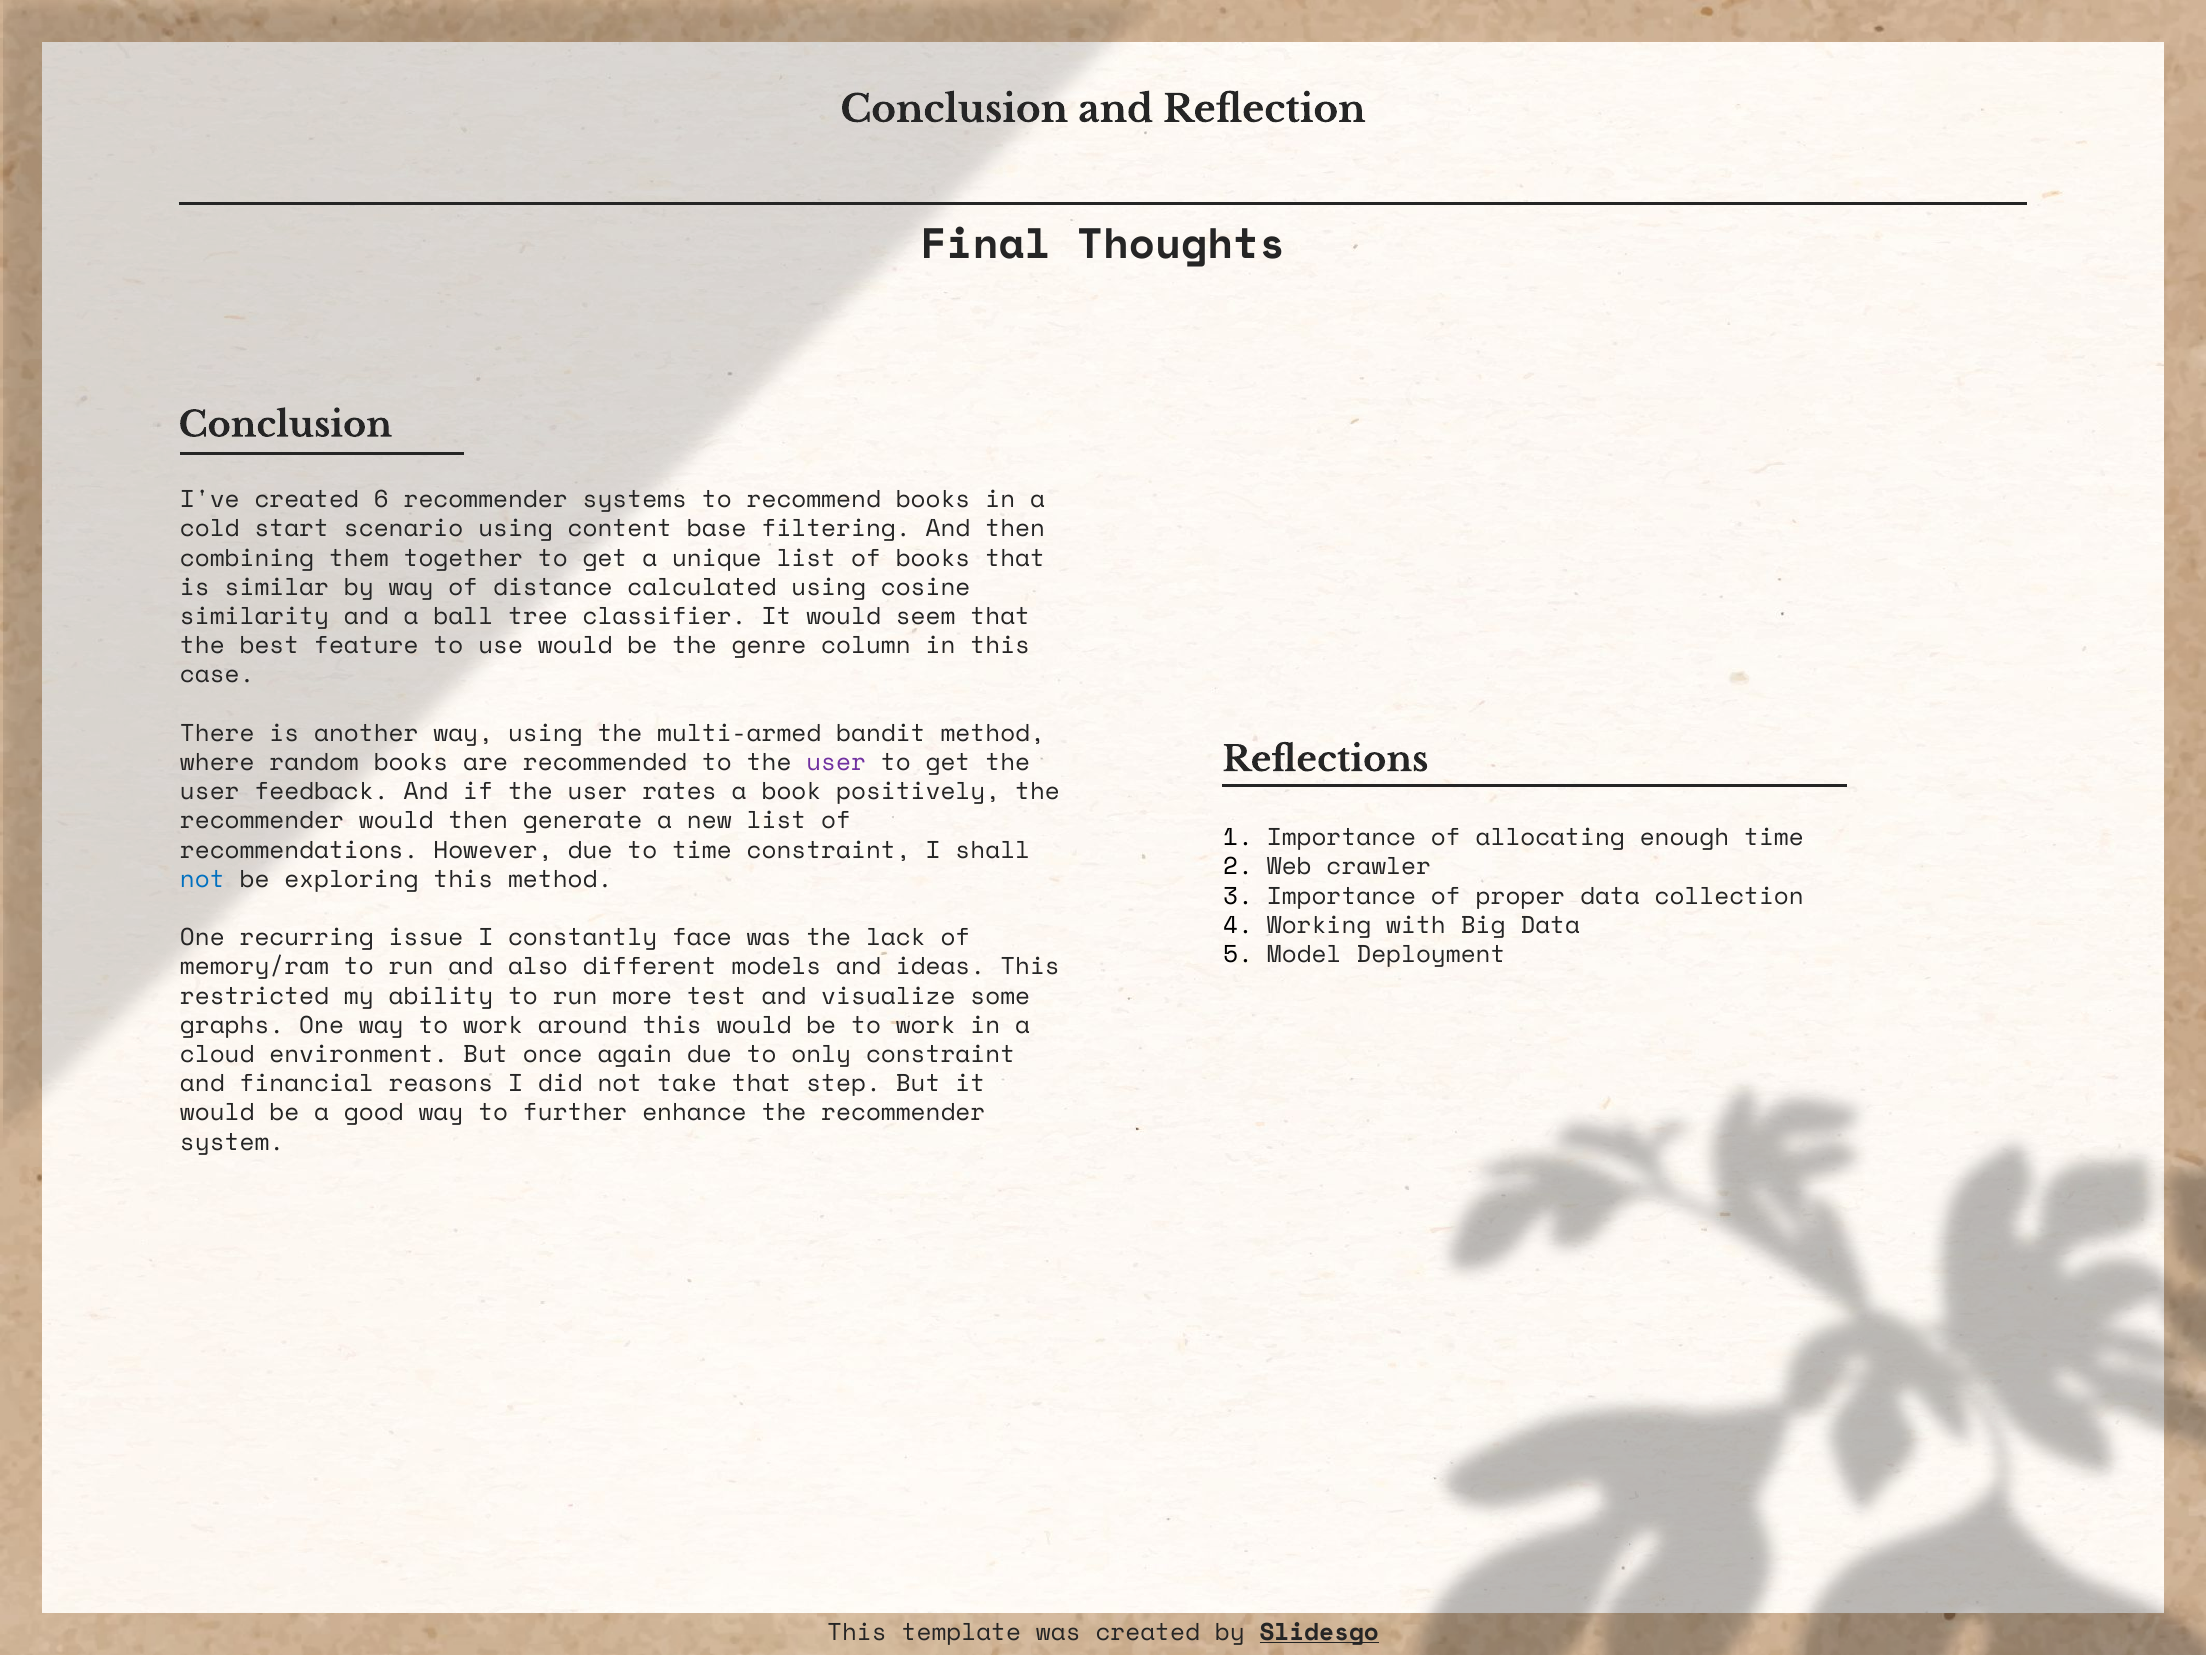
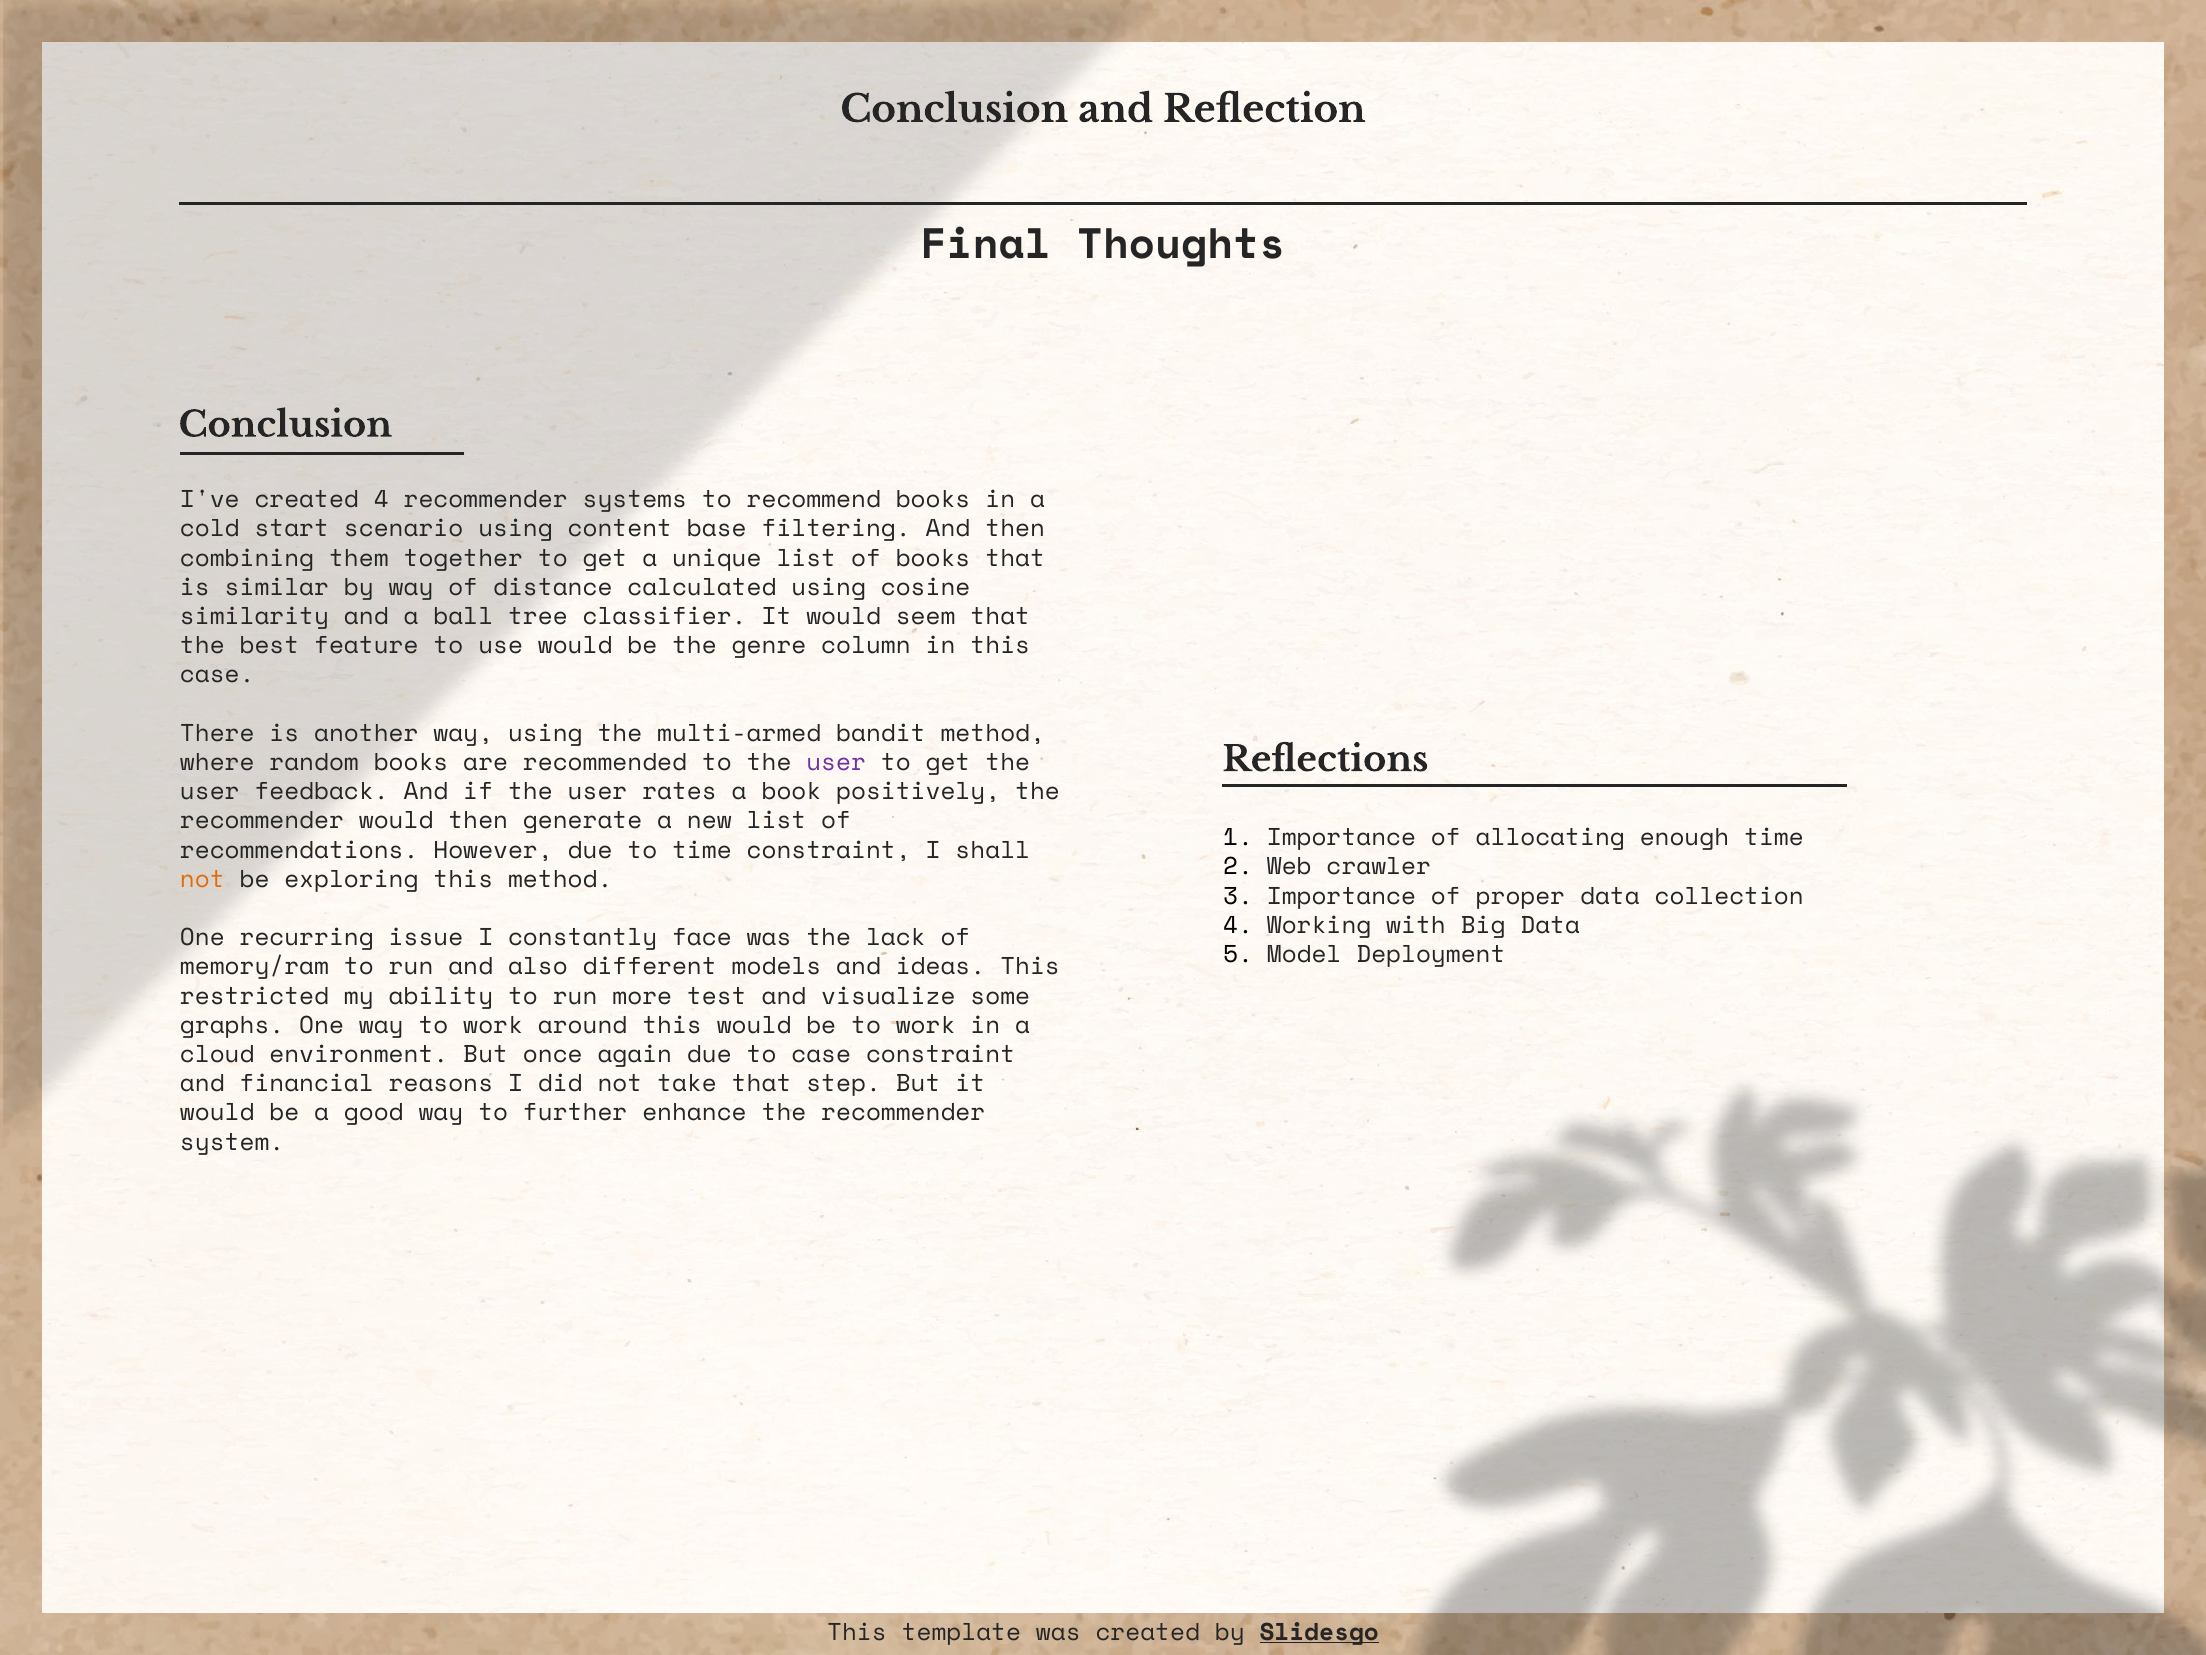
created 6: 6 -> 4
not at (202, 879) colour: blue -> orange
to only: only -> case
